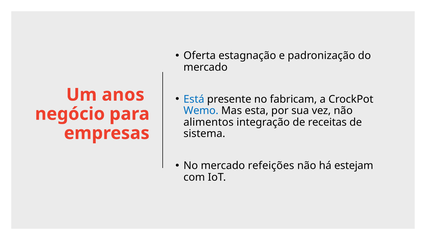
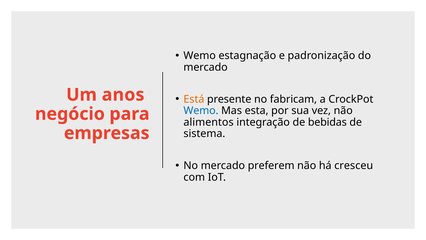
Oferta at (200, 56): Oferta -> Wemo
Está colour: blue -> orange
receitas: receitas -> bebidas
refeições: refeições -> preferem
estejam: estejam -> cresceu
